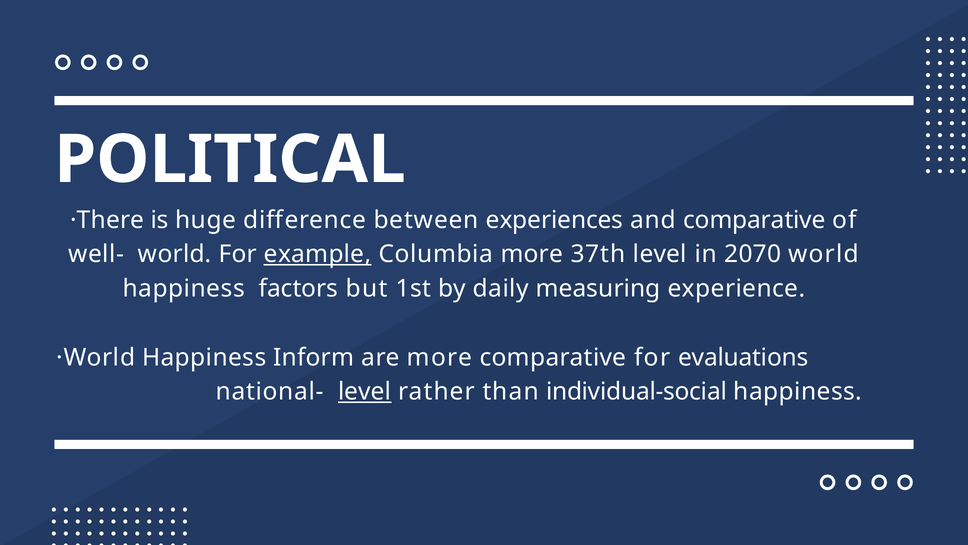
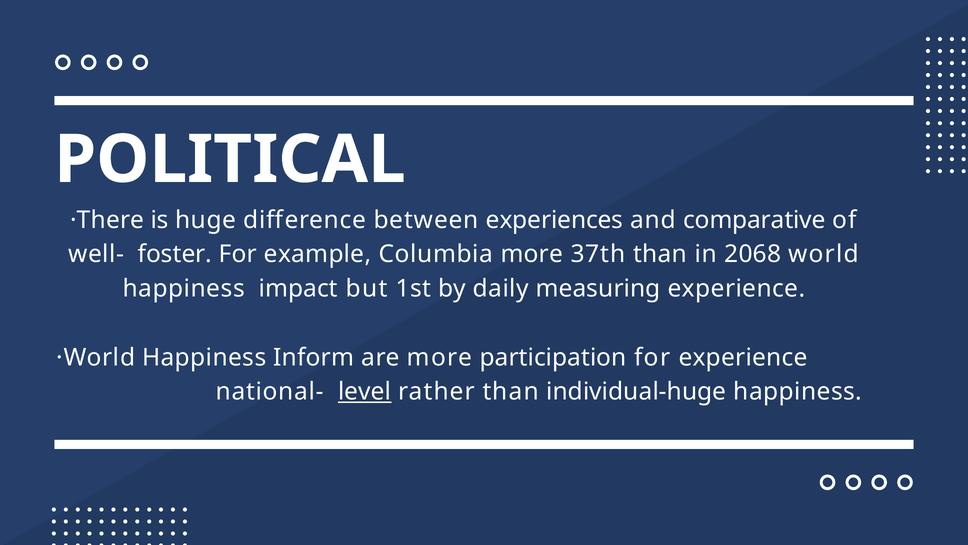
well- world: world -> foster
example underline: present -> none
37th level: level -> than
2070: 2070 -> 2068
factors: factors -> impact
more comparative: comparative -> participation
for evaluations: evaluations -> experience
individual-social: individual-social -> individual-huge
